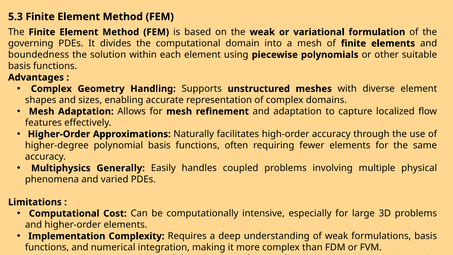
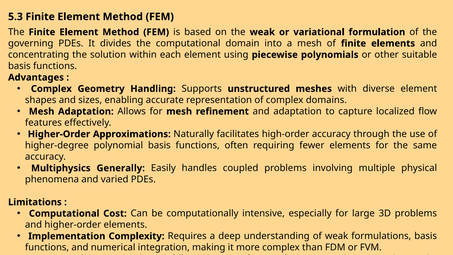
boundedness: boundedness -> concentrating
